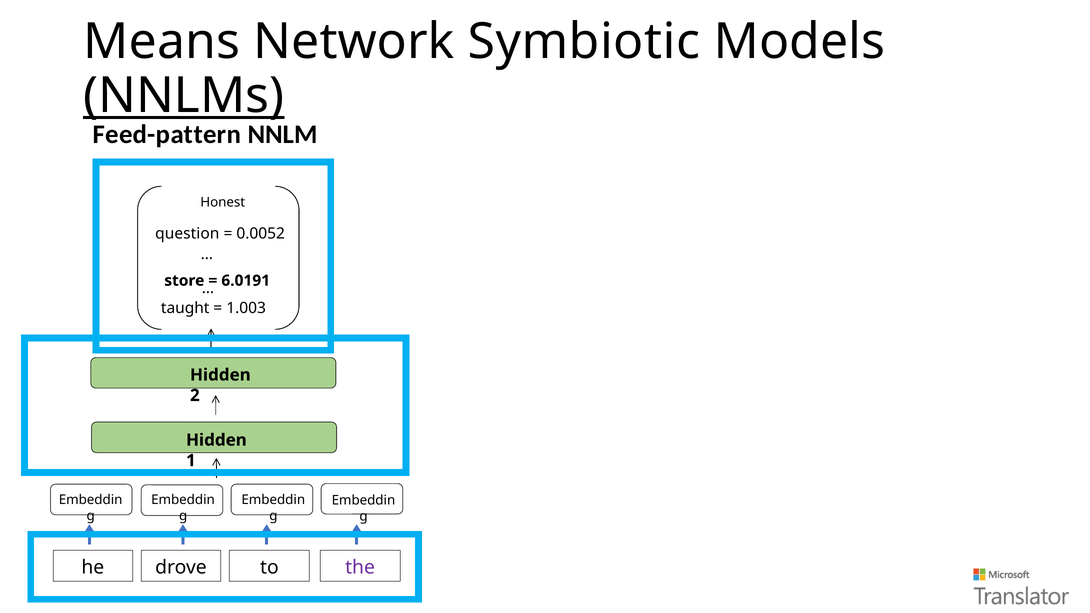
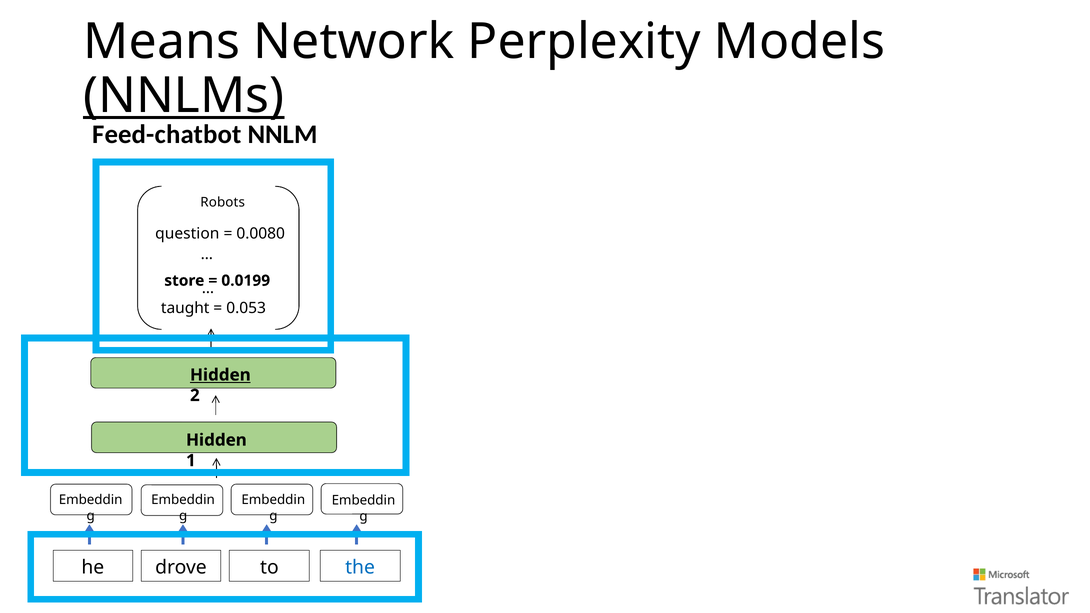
Symbiotic: Symbiotic -> Perplexity
Feed-pattern: Feed-pattern -> Feed-chatbot
Honest: Honest -> Robots
0.0052: 0.0052 -> 0.0080
6.0191: 6.0191 -> 0.0199
1.003: 1.003 -> 0.053
Hidden at (220, 375) underline: none -> present
the colour: purple -> blue
